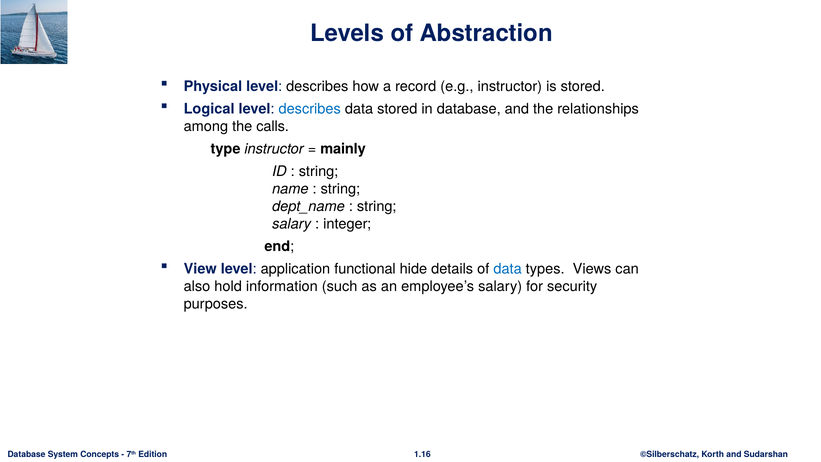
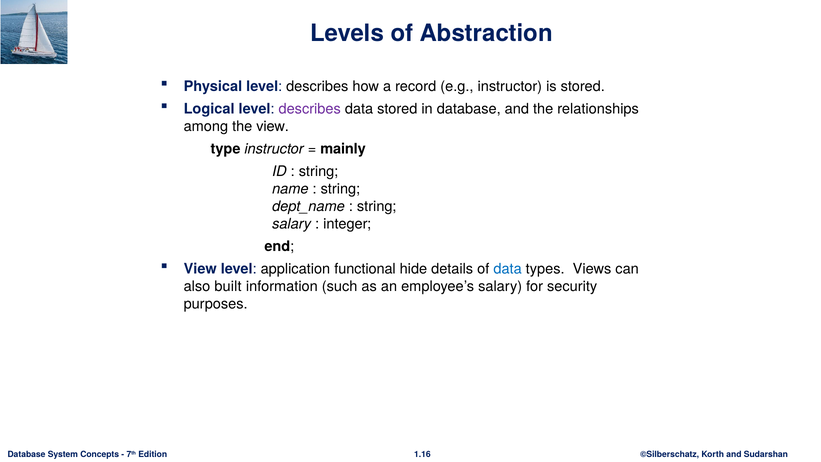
describes at (310, 109) colour: blue -> purple
the calls: calls -> view
hold: hold -> built
